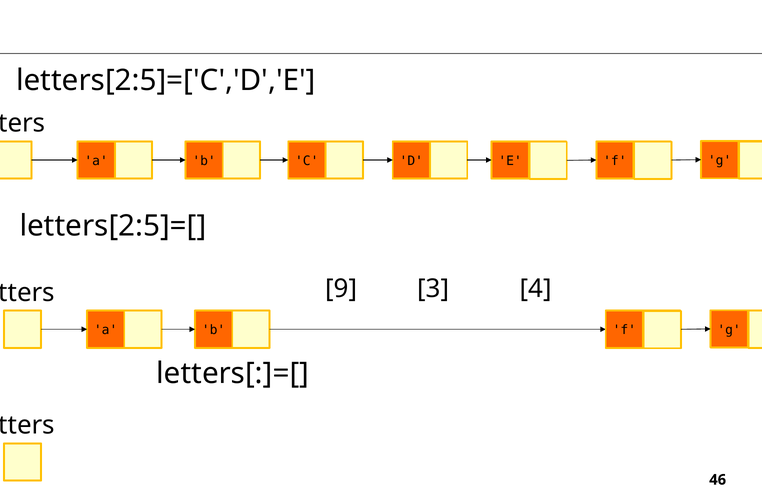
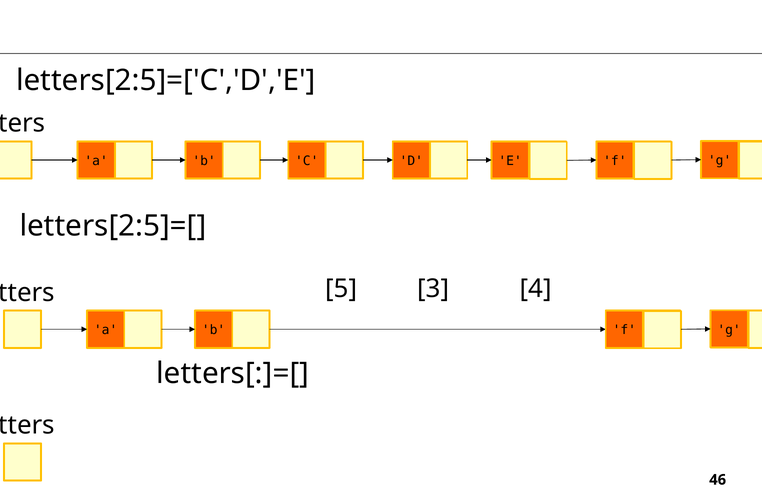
9: 9 -> 5
